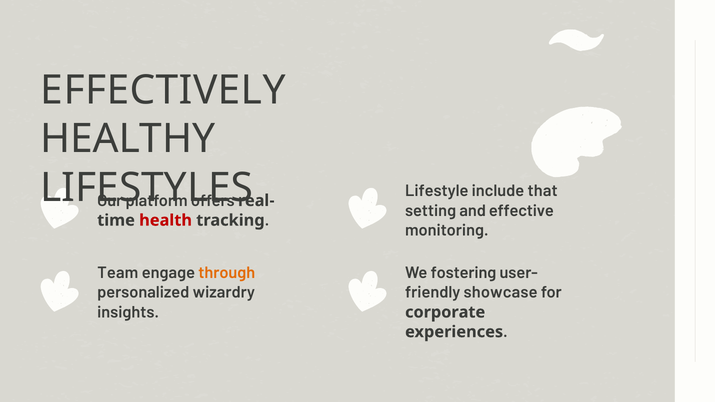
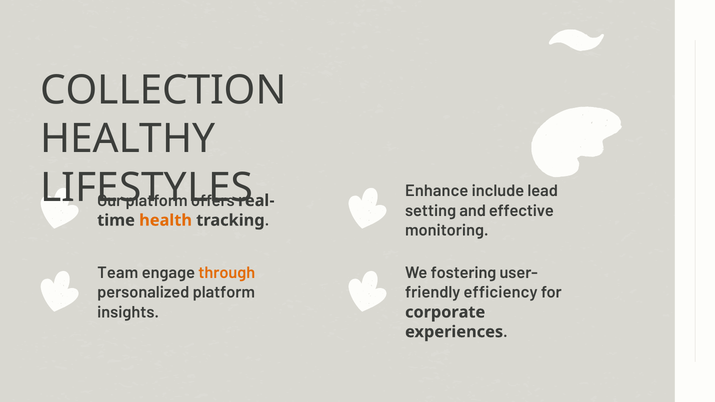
EFFECTIVELY: EFFECTIVELY -> COLLECTION
Lifestyle: Lifestyle -> Enhance
that: that -> lead
health colour: red -> orange
showcase: showcase -> efficiency
personalized wizardry: wizardry -> platform
